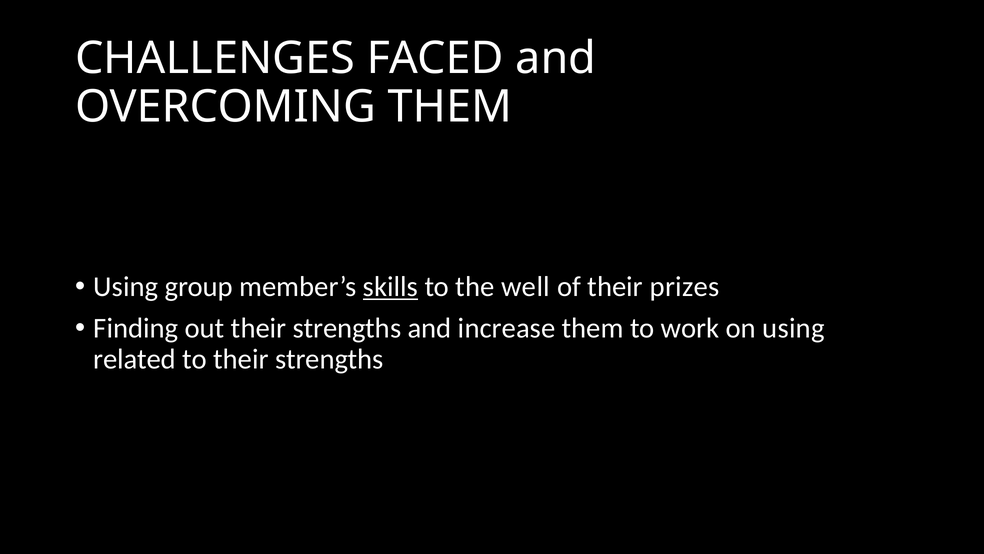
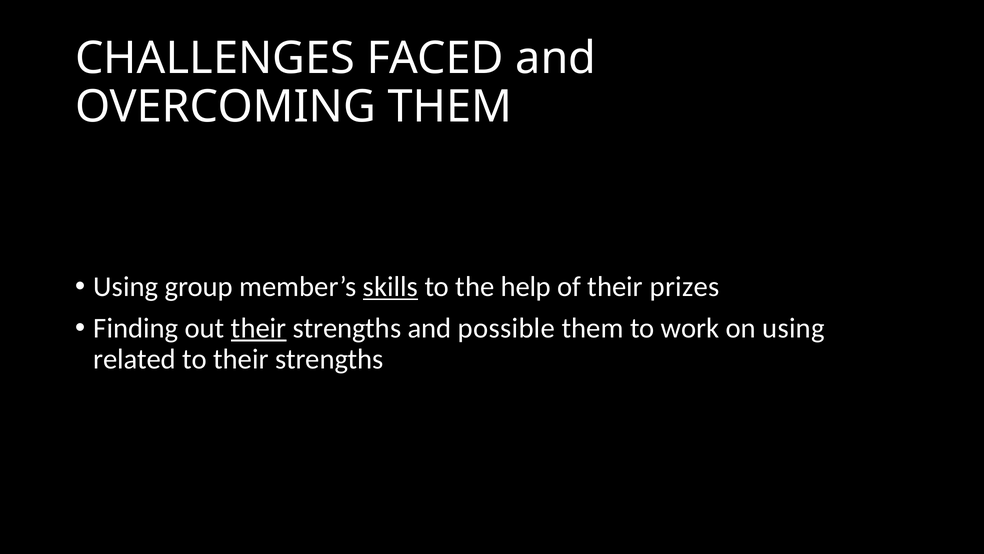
well: well -> help
their at (259, 328) underline: none -> present
increase: increase -> possible
